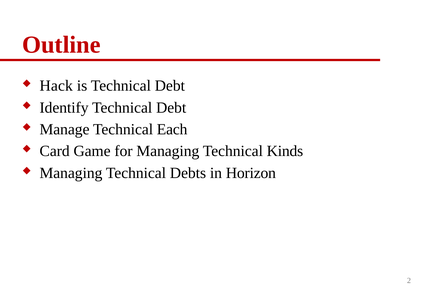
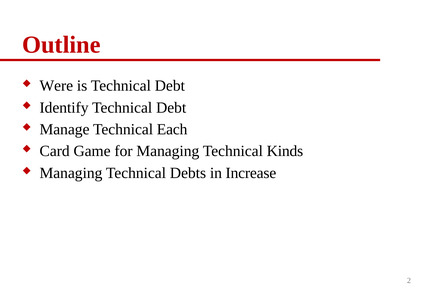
Hack: Hack -> Were
Horizon: Horizon -> Increase
